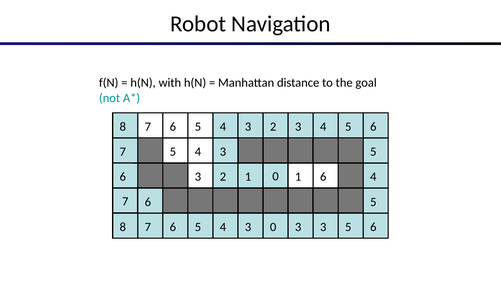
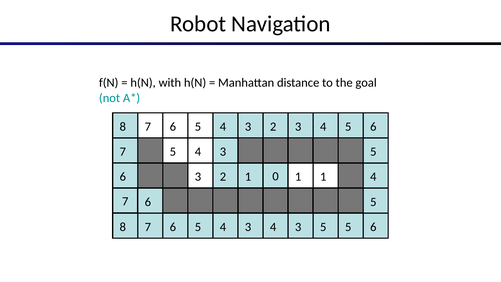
6 at (323, 177): 6 -> 1
6 5 0: 0 -> 4
3 at (323, 227): 3 -> 5
